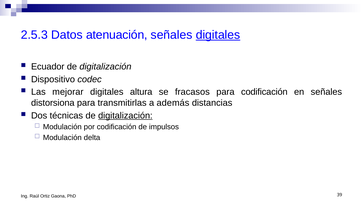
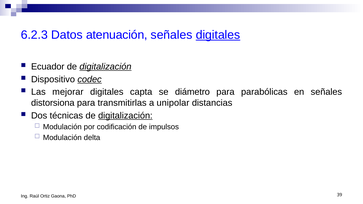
2.5.3: 2.5.3 -> 6.2.3
digitalización at (105, 67) underline: none -> present
codec underline: none -> present
altura: altura -> capta
fracasos: fracasos -> diámetro
para codificación: codificación -> parabólicas
además: además -> unipolar
